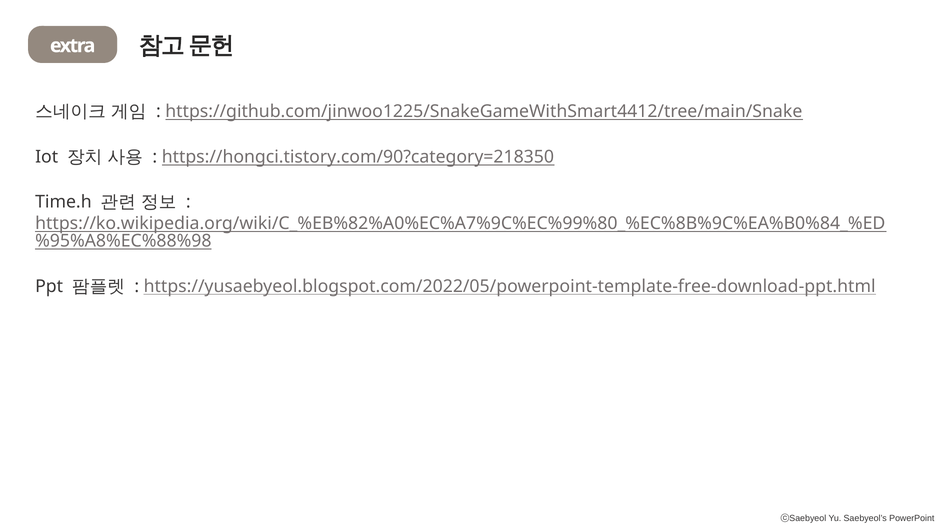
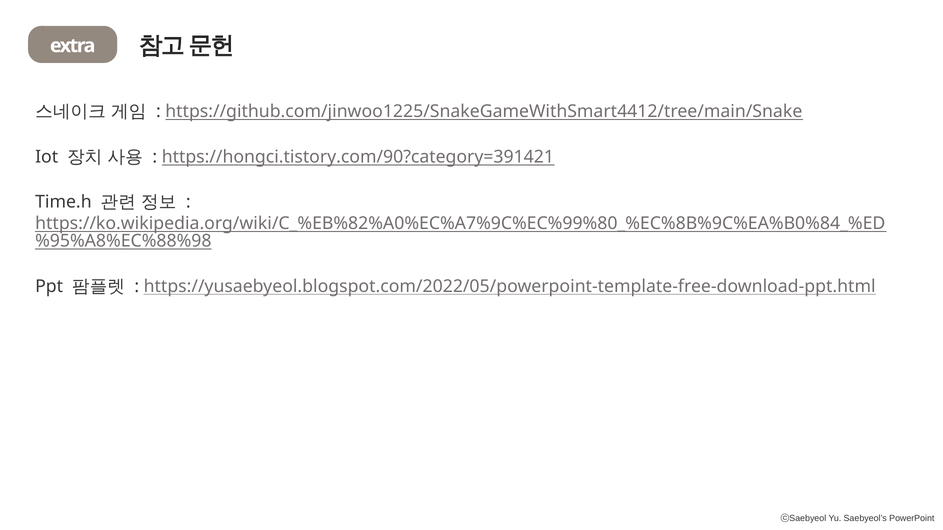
https://hongci.tistory.com/90?category=218350: https://hongci.tistory.com/90?category=218350 -> https://hongci.tistory.com/90?category=391421
